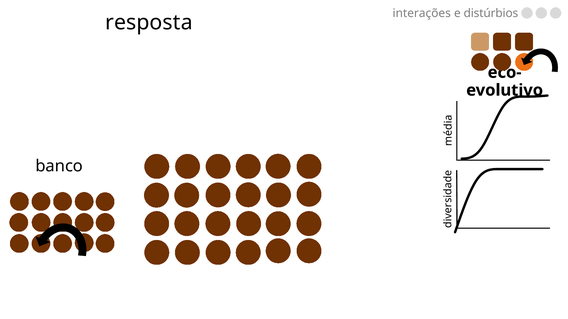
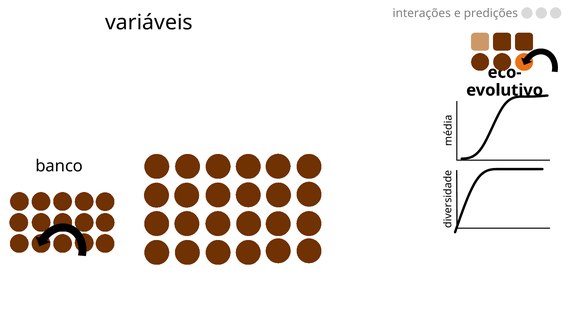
distúrbios: distúrbios -> predições
resposta: resposta -> variáveis
